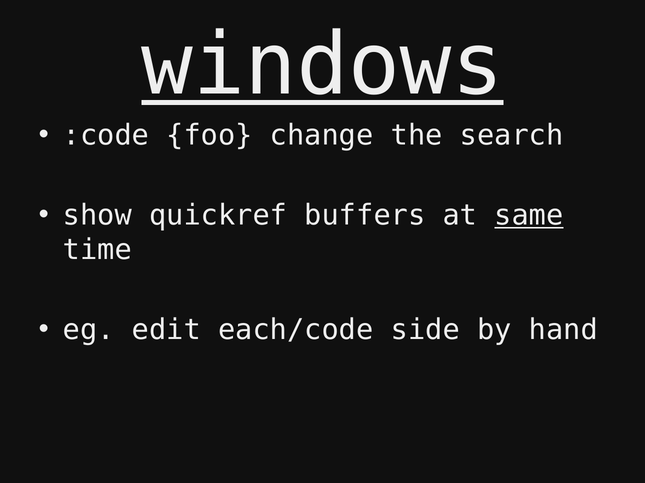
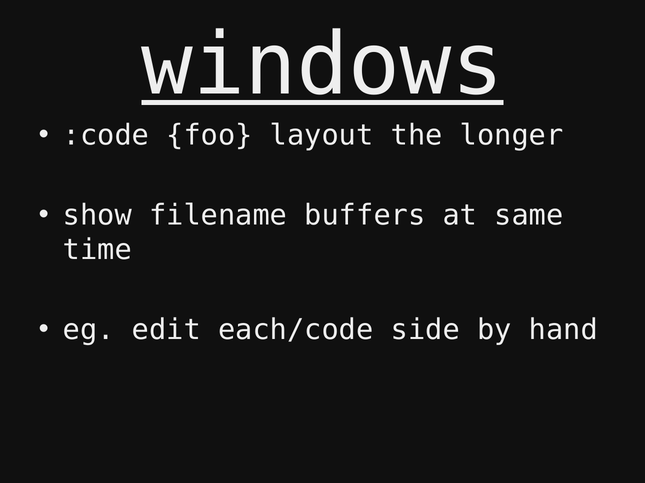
change: change -> layout
search: search -> longer
quickref: quickref -> filename
same underline: present -> none
